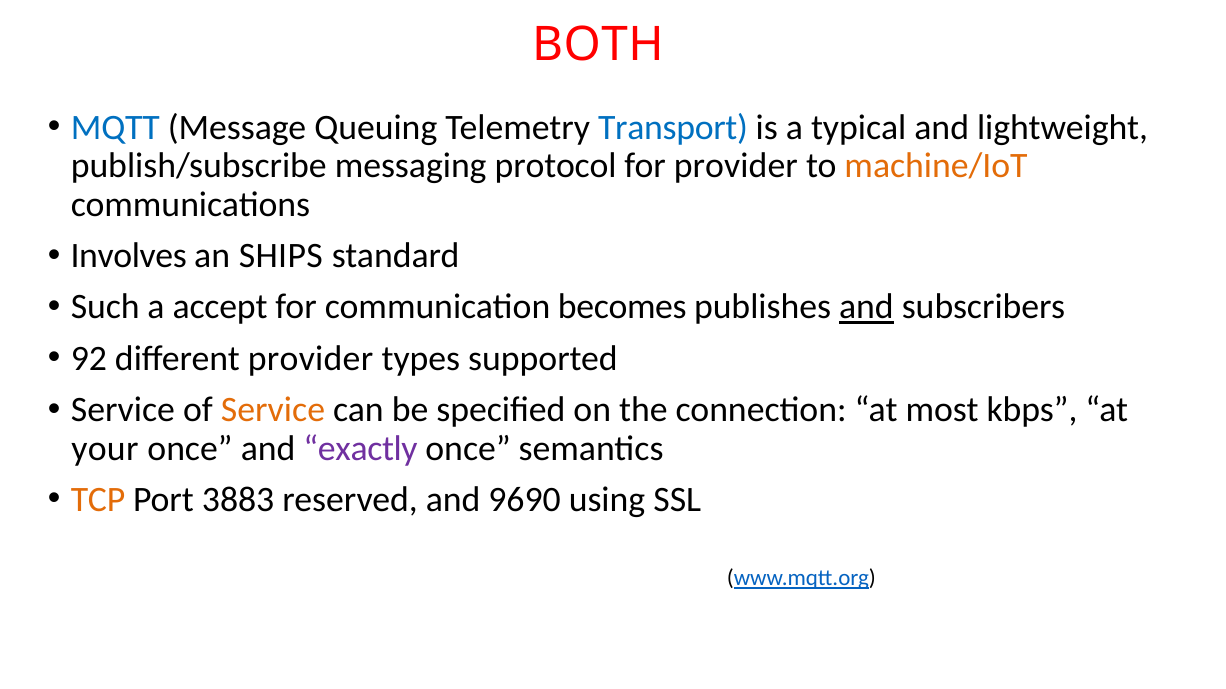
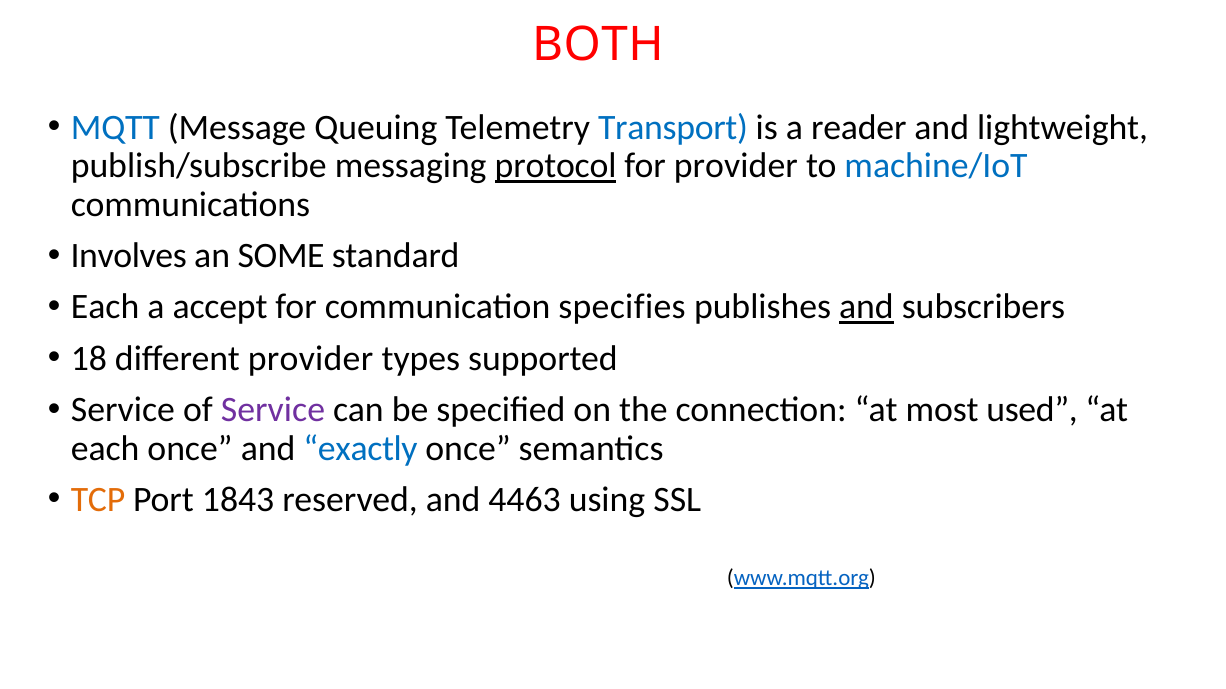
typical: typical -> reader
protocol underline: none -> present
machine/IoT colour: orange -> blue
SHIPS: SHIPS -> SOME
Such at (105, 307): Such -> Each
becomes: becomes -> specifies
92: 92 -> 18
Service at (273, 410) colour: orange -> purple
kbps: kbps -> used
your at (105, 449): your -> each
exactly colour: purple -> blue
3883: 3883 -> 1843
9690: 9690 -> 4463
